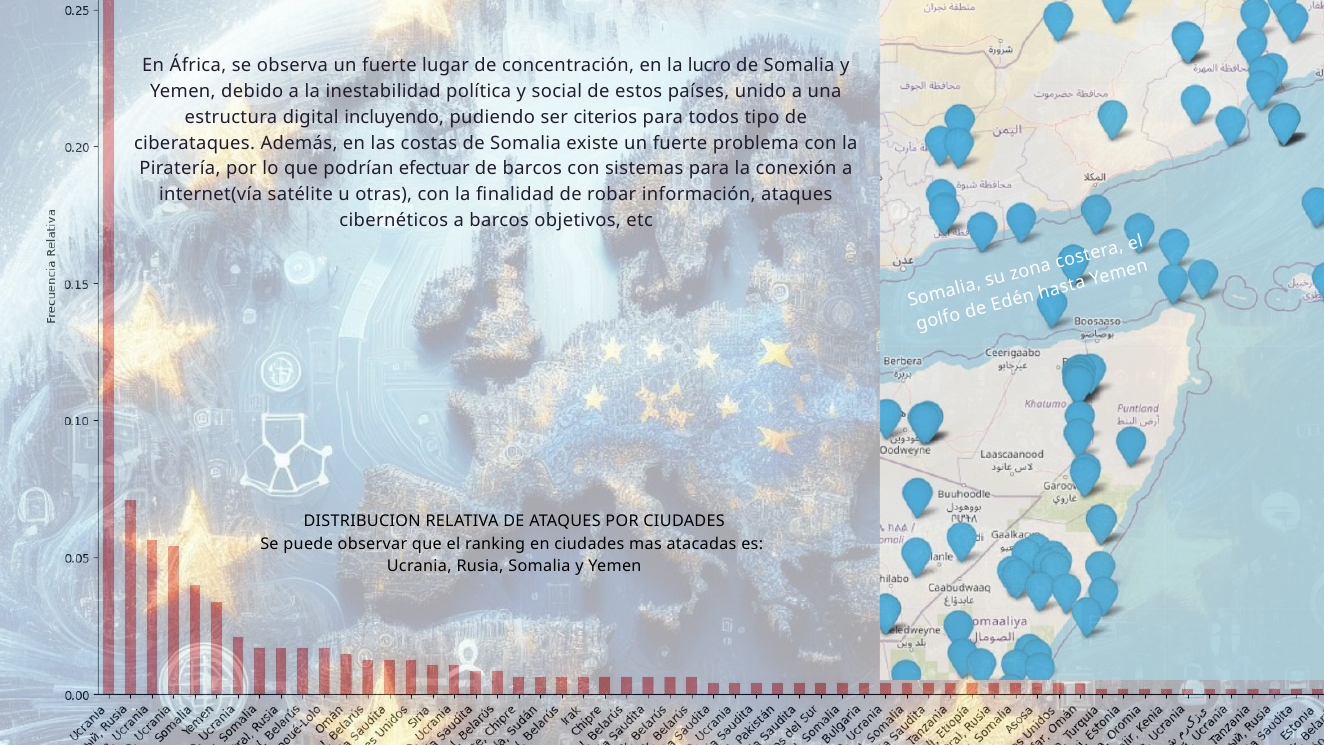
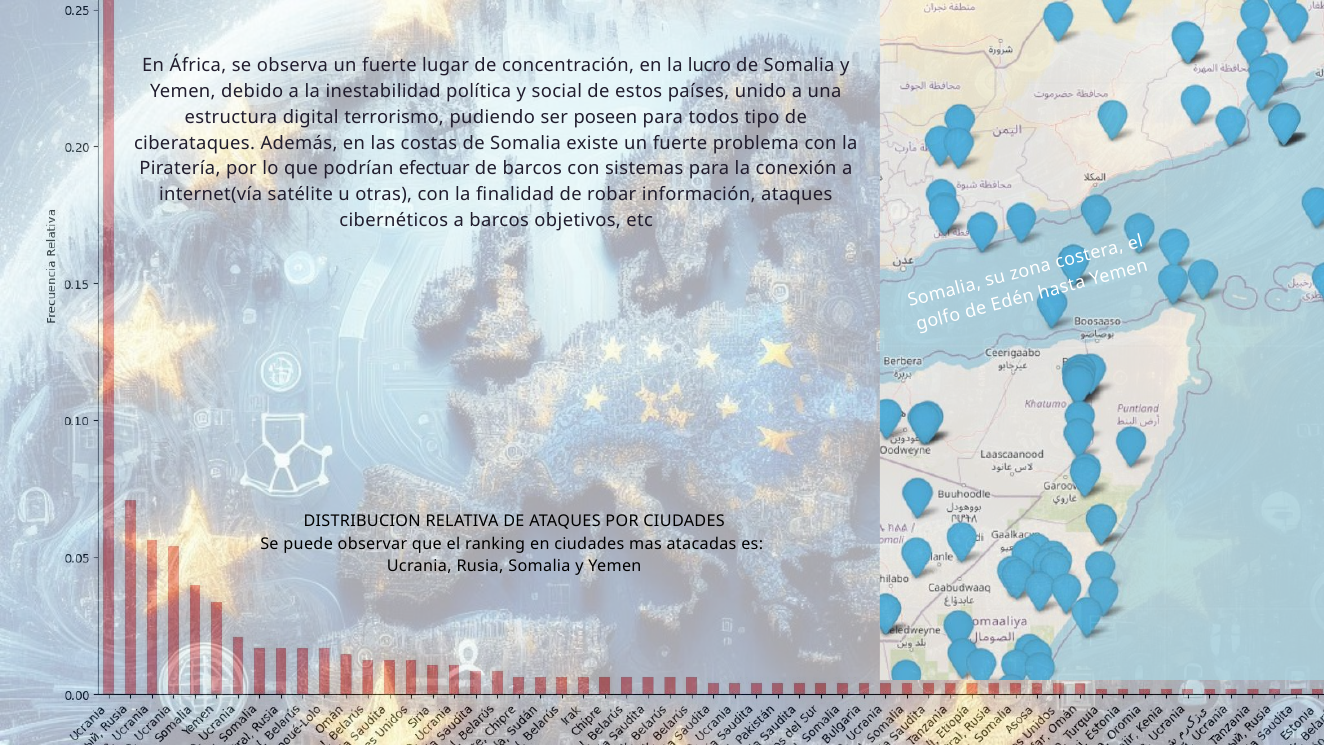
incluyendo: incluyendo -> terrorismo
citerios: citerios -> poseen
